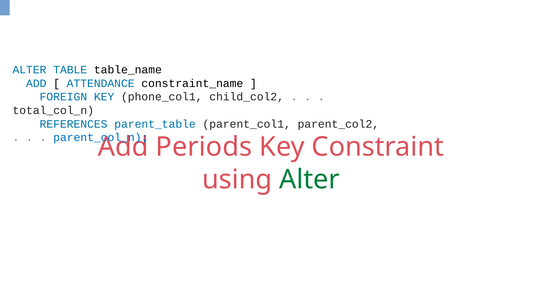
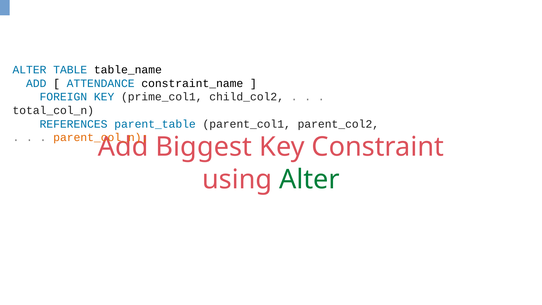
phone_col1: phone_col1 -> prime_col1
parent_col_n colour: blue -> orange
Periods: Periods -> Biggest
